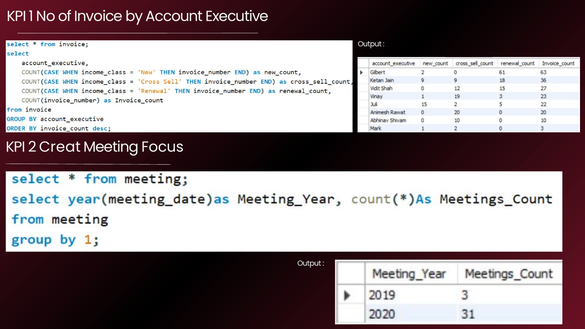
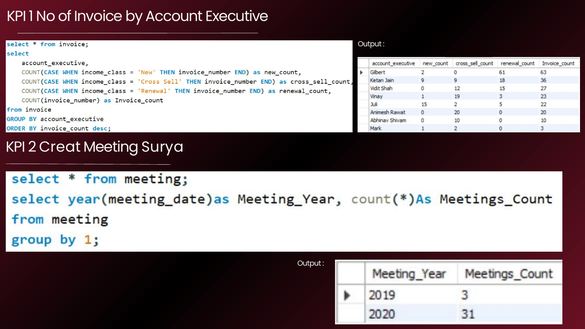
Focus: Focus -> Surya
